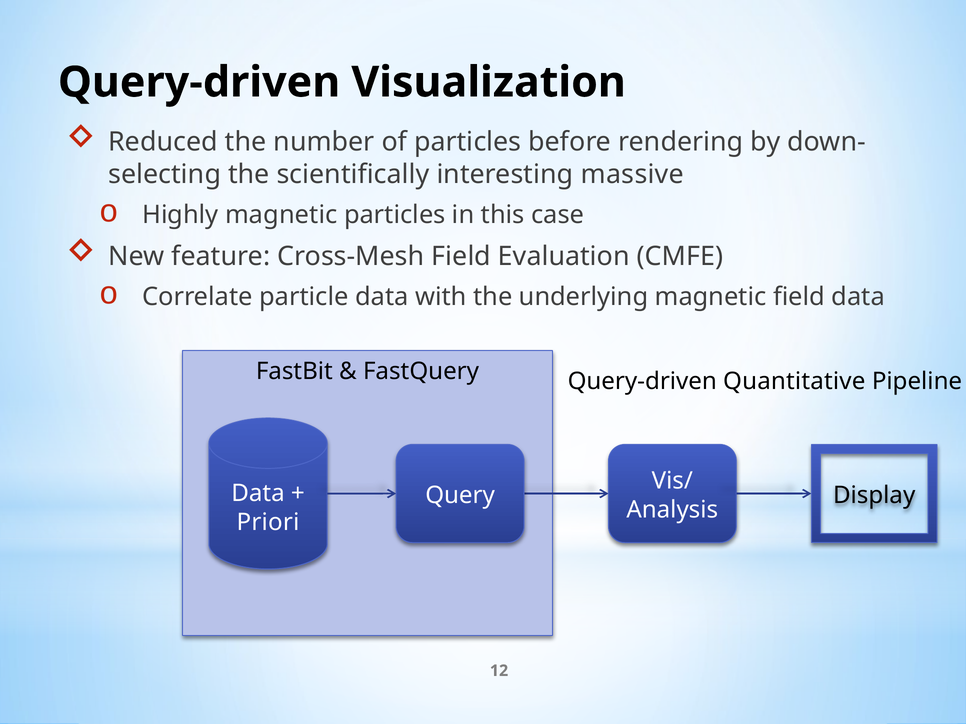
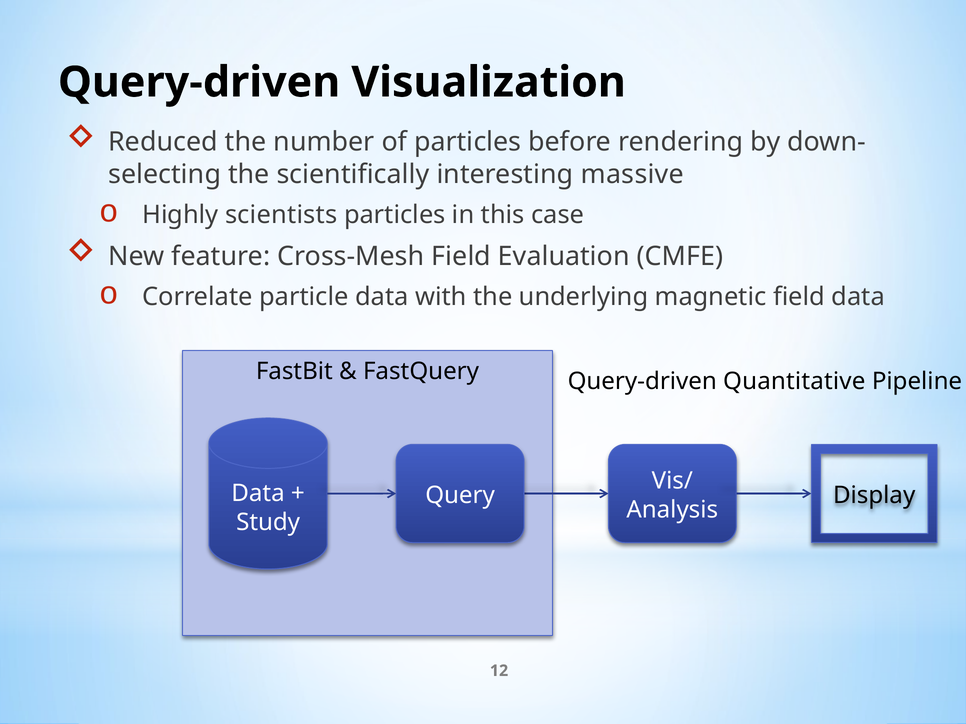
Highly magnetic: magnetic -> scientists
Priori: Priori -> Study
